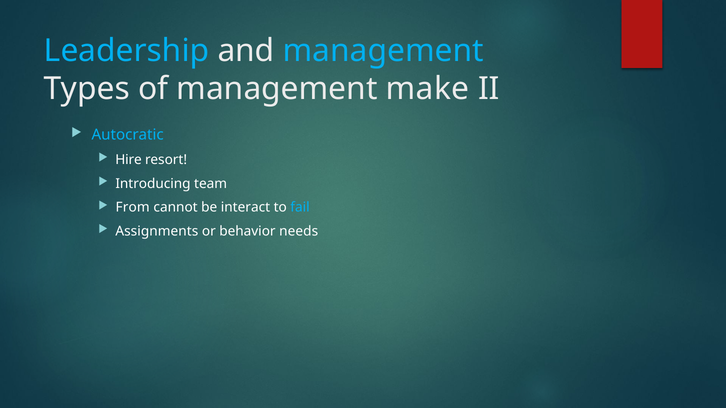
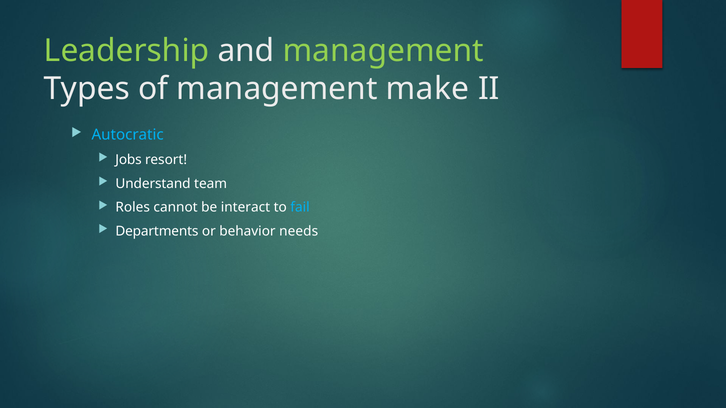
Leadership colour: light blue -> light green
management at (383, 51) colour: light blue -> light green
Hire: Hire -> Jobs
Introducing: Introducing -> Understand
From: From -> Roles
Assignments: Assignments -> Departments
